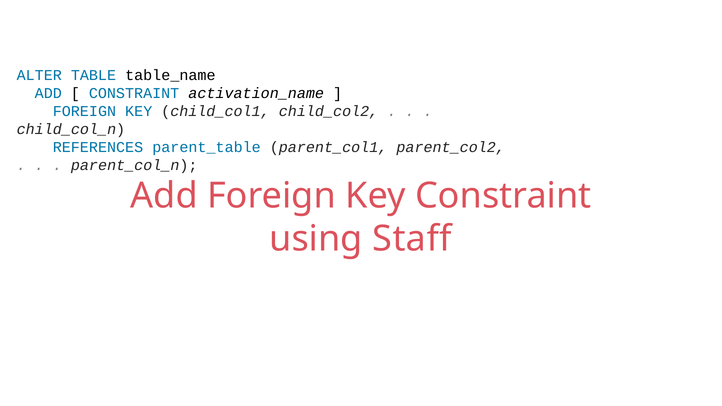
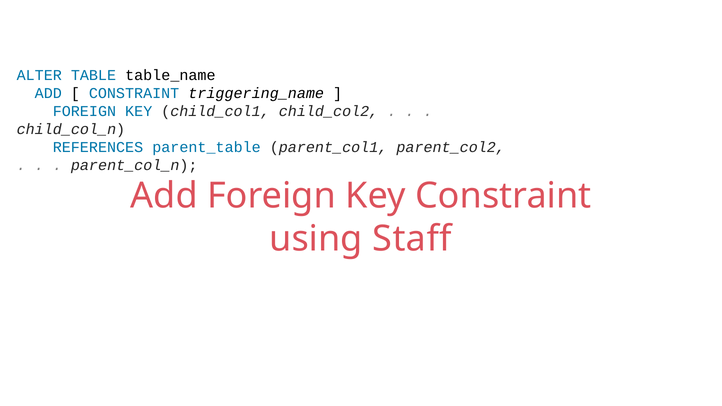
activation_name: activation_name -> triggering_name
